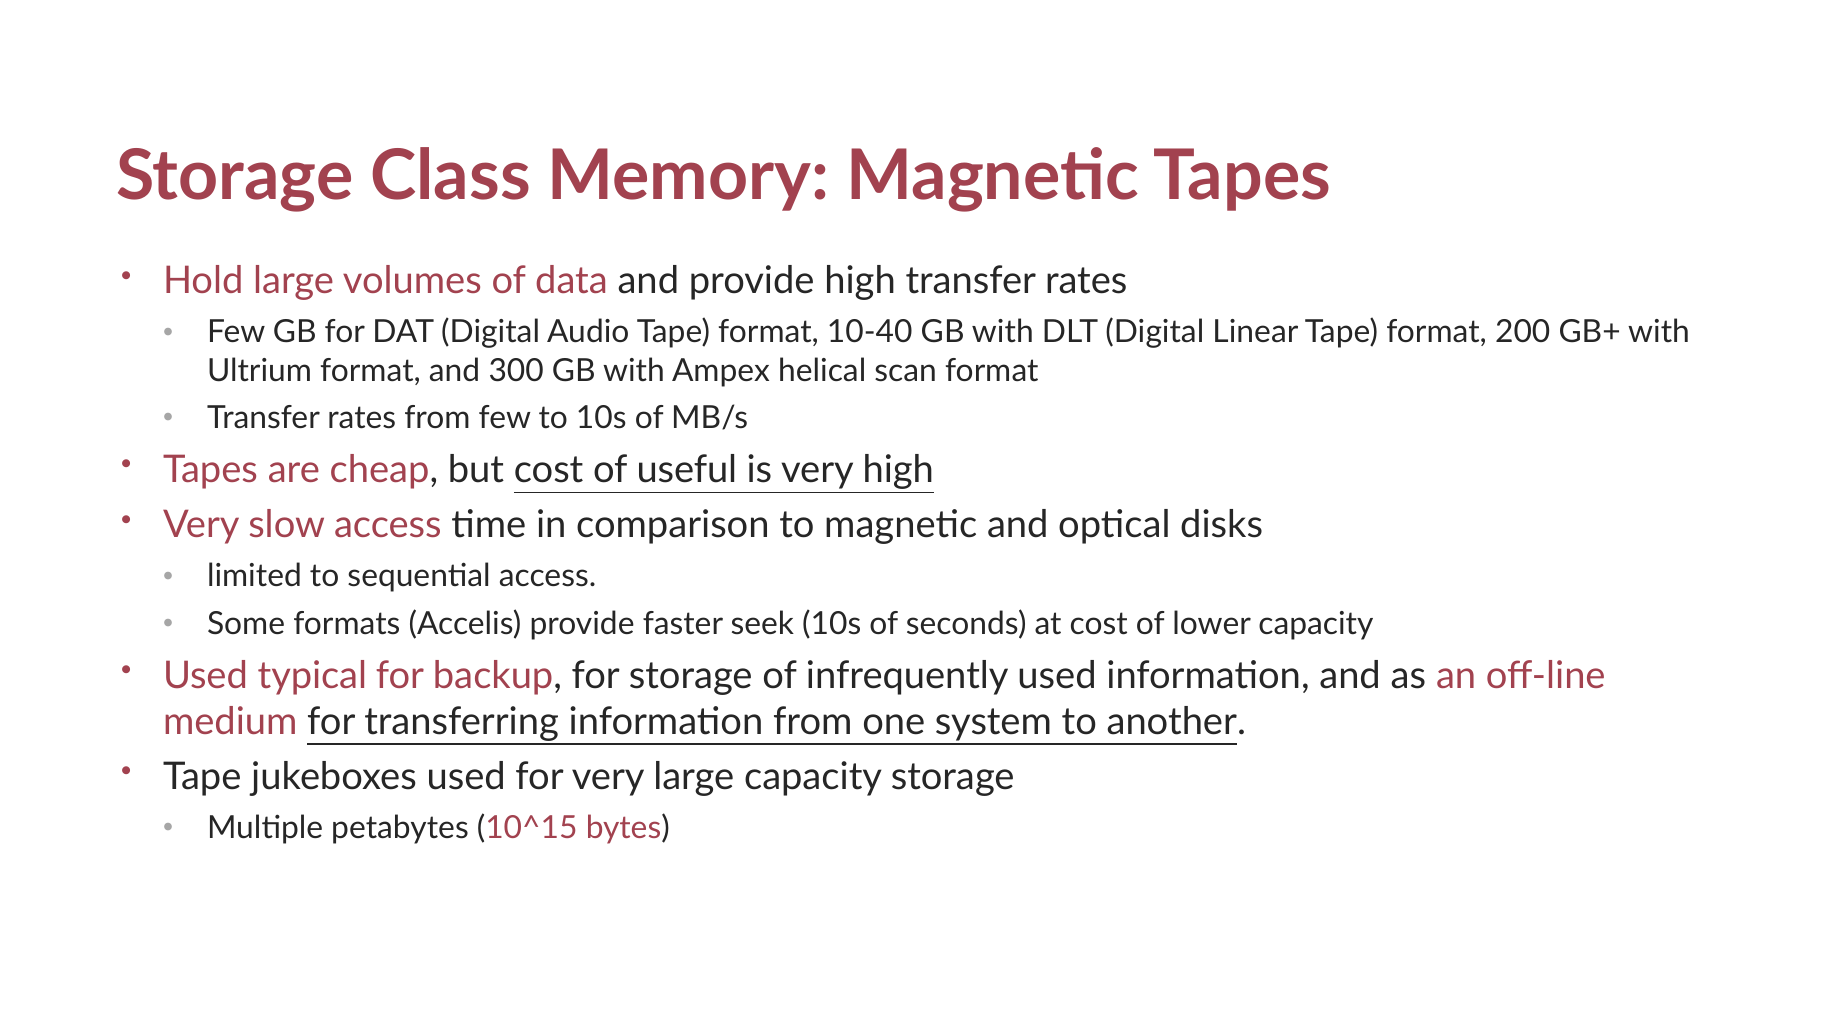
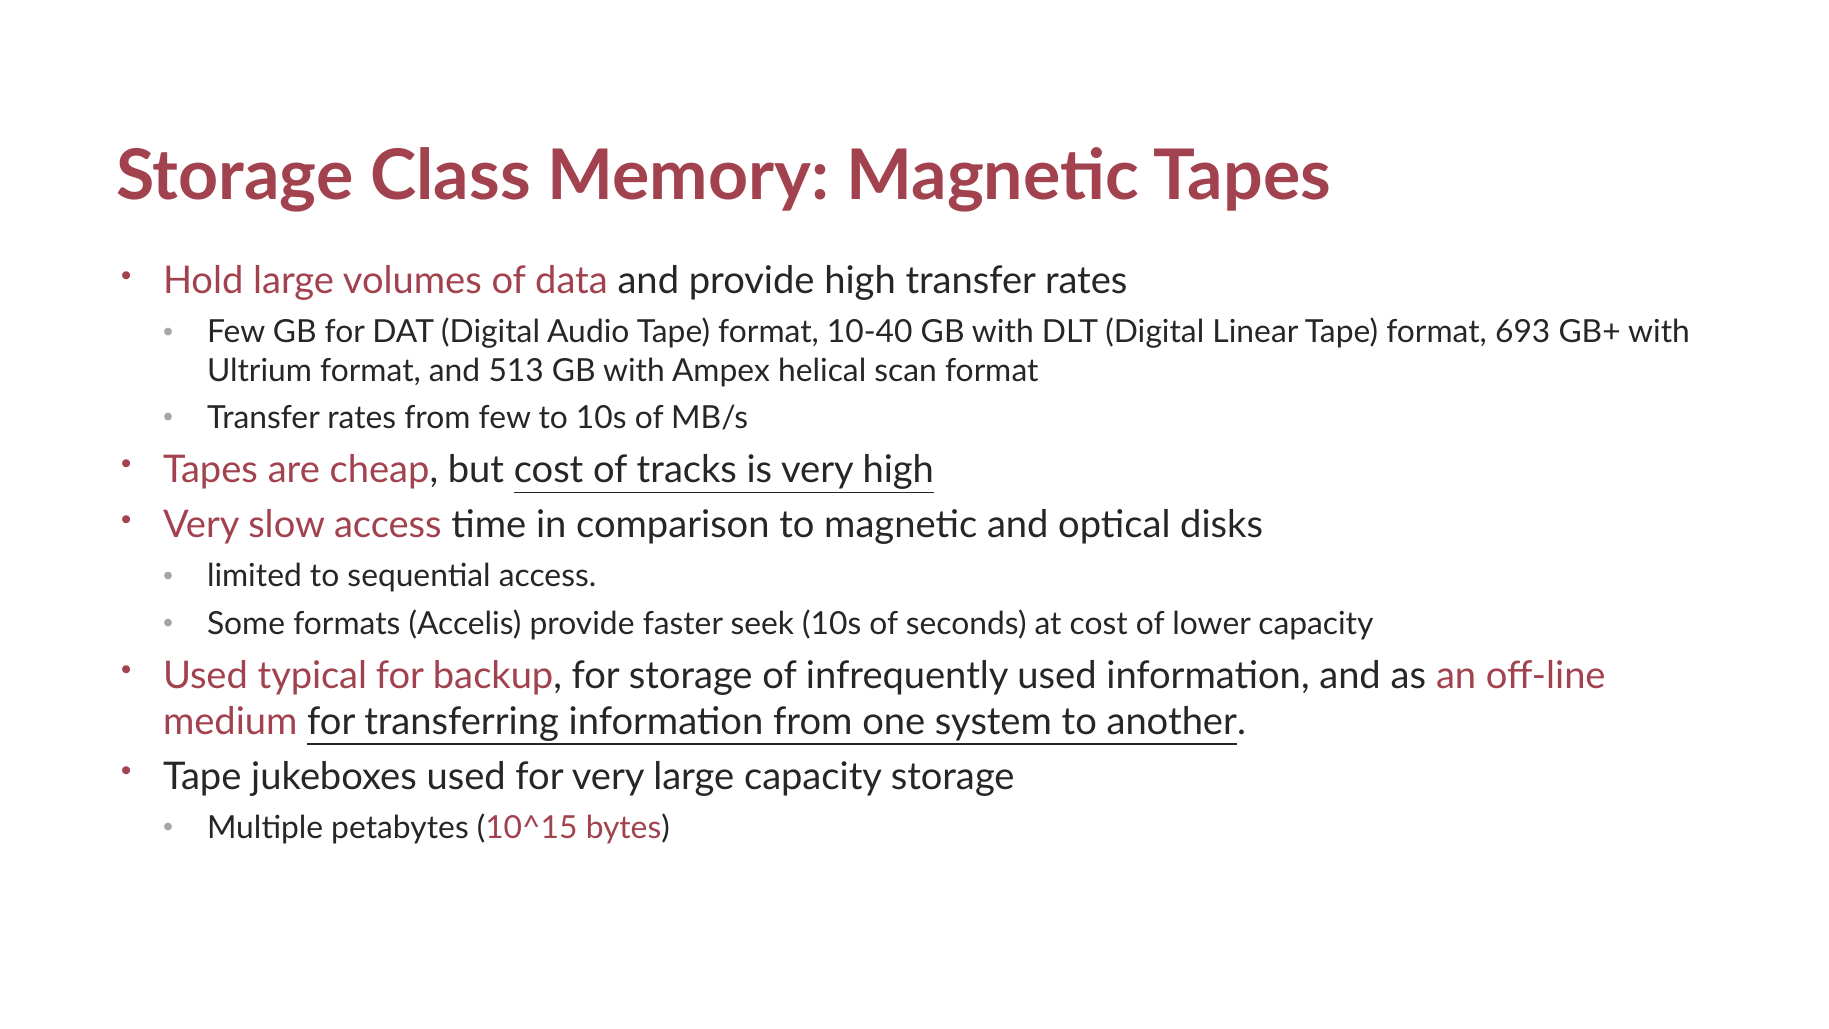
200: 200 -> 693
300: 300 -> 513
useful: useful -> tracks
